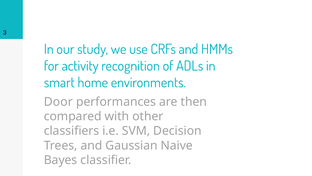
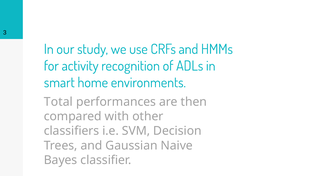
Door: Door -> Total
